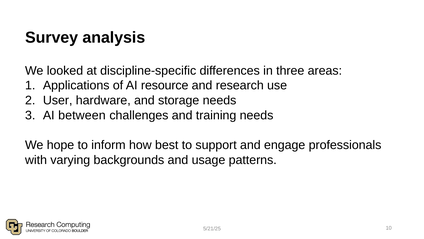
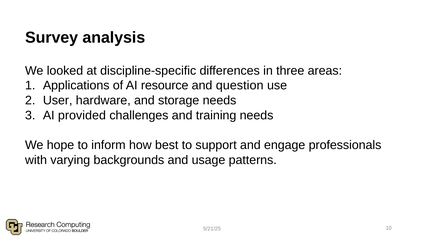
research: research -> question
between: between -> provided
